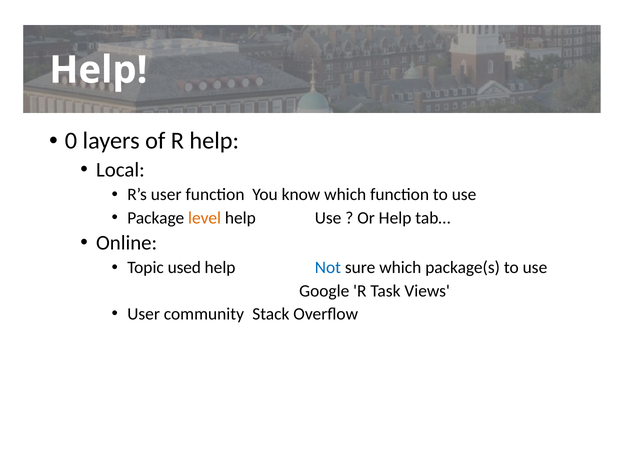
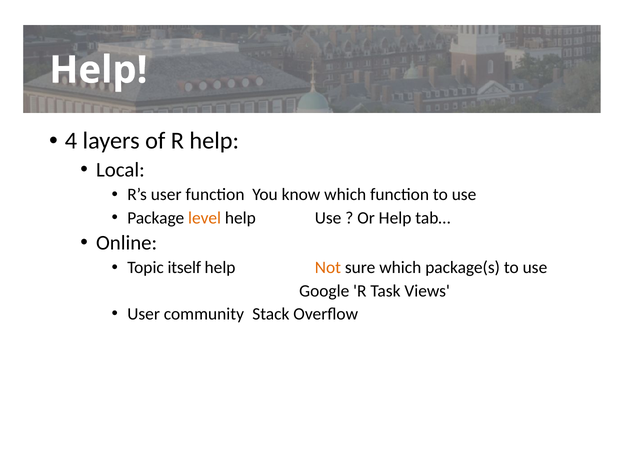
0: 0 -> 4
used: used -> itself
Not colour: blue -> orange
